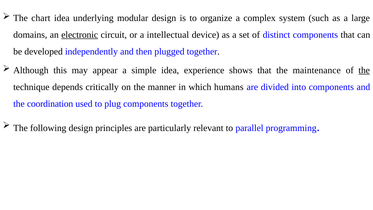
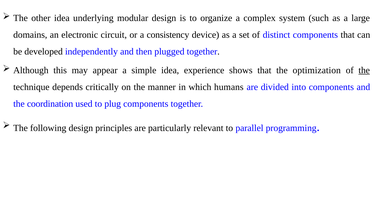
chart: chart -> other
electronic underline: present -> none
intellectual: intellectual -> consistency
maintenance: maintenance -> optimization
